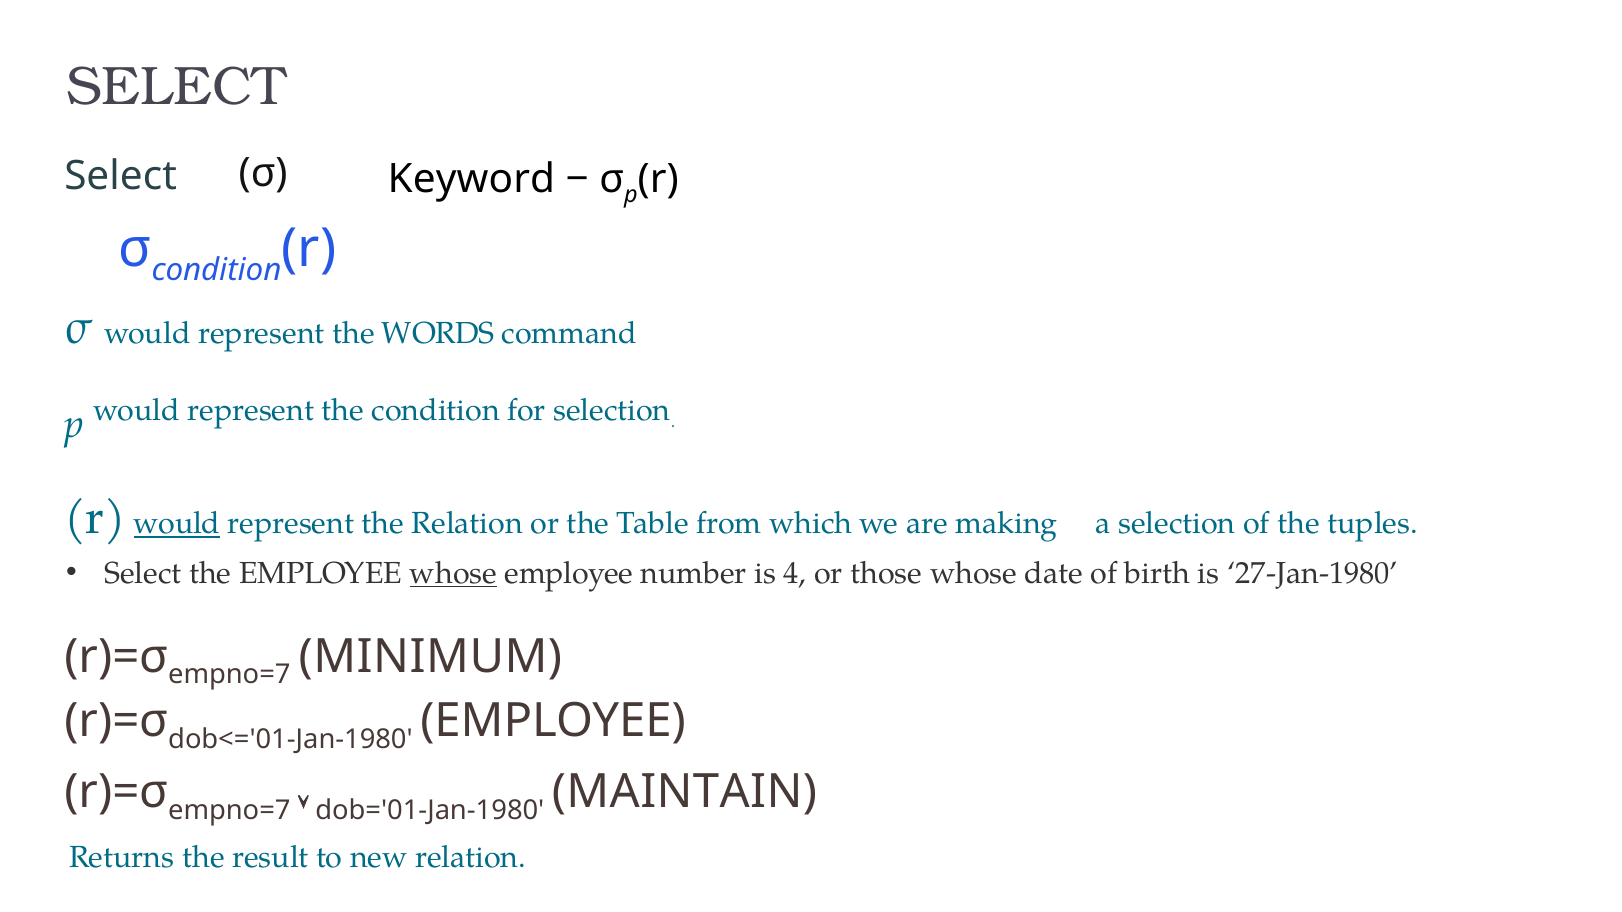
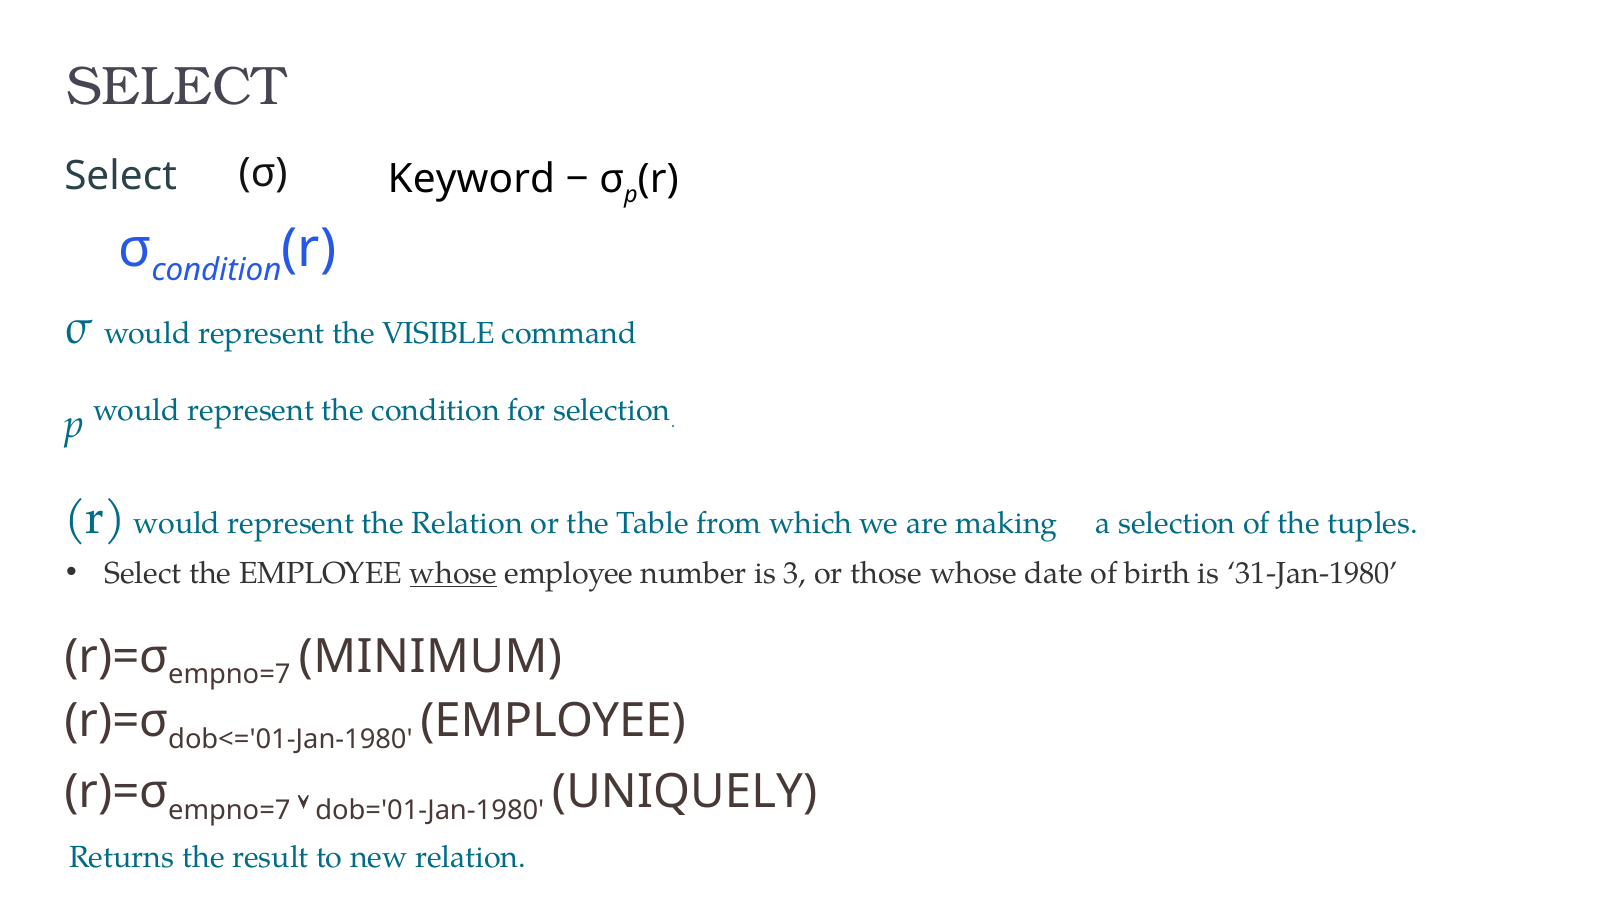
WORDS: WORDS -> VISIBLE
would at (177, 524) underline: present -> none
4: 4 -> 3
27-Jan-1980: 27-Jan-1980 -> 31-Jan-1980
MAINTAIN: MAINTAIN -> UNIQUELY
